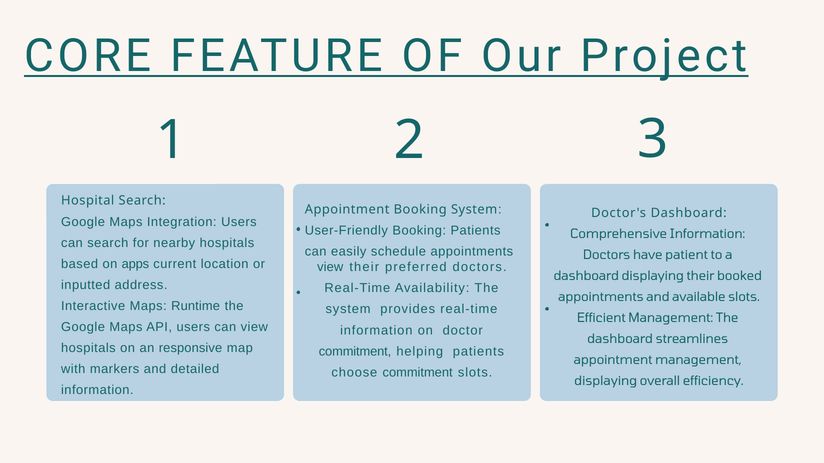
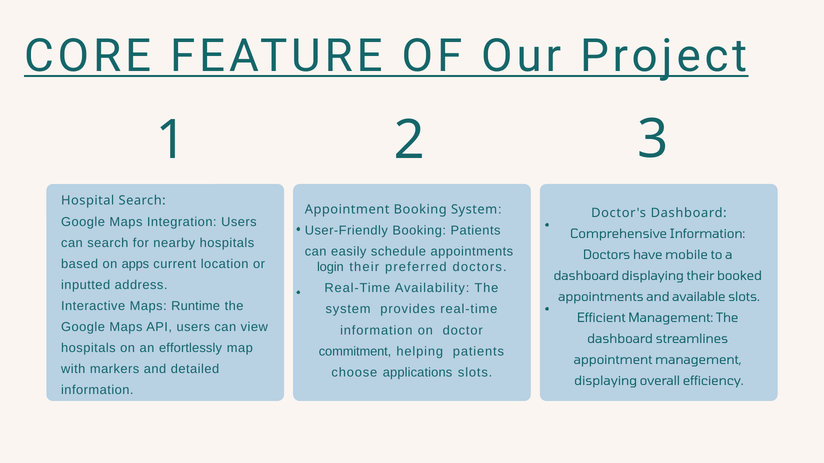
patient: patient -> mobile
view at (330, 267): view -> login
responsive: responsive -> effortlessly
choose commitment: commitment -> applications
